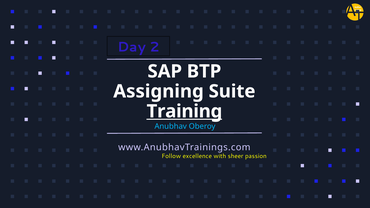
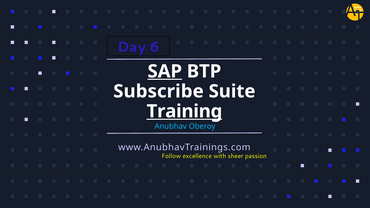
2: 2 -> 6
SAP underline: none -> present
Assigning: Assigning -> Subscribe
